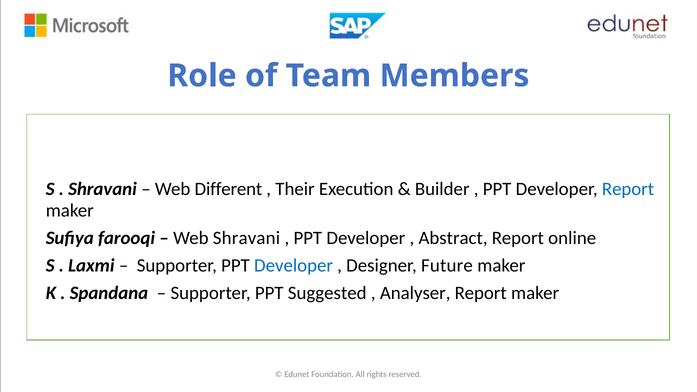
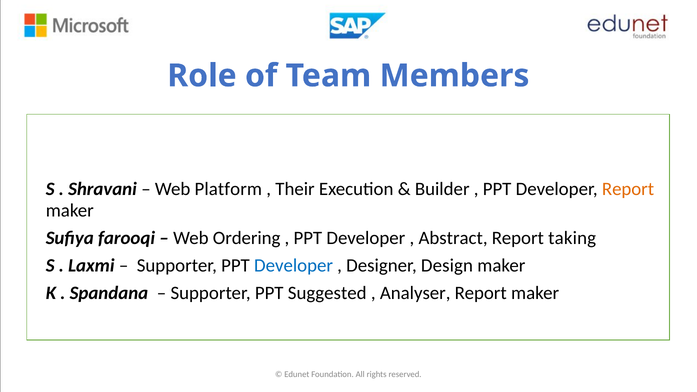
Different: Different -> Platform
Report at (628, 189) colour: blue -> orange
Web Shravani: Shravani -> Ordering
online: online -> taking
Future: Future -> Design
